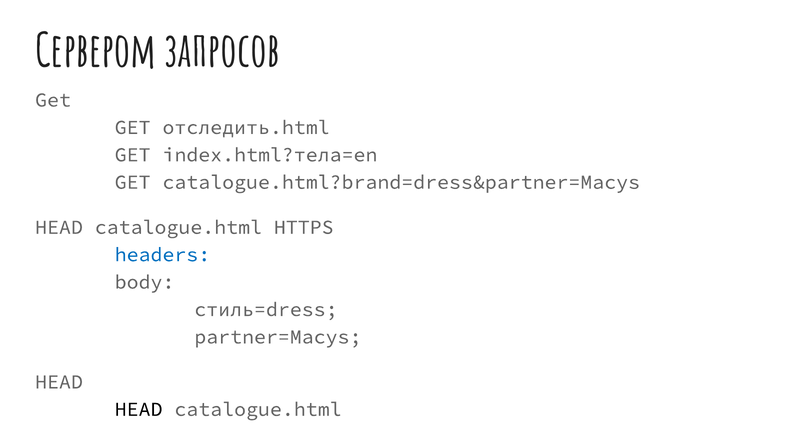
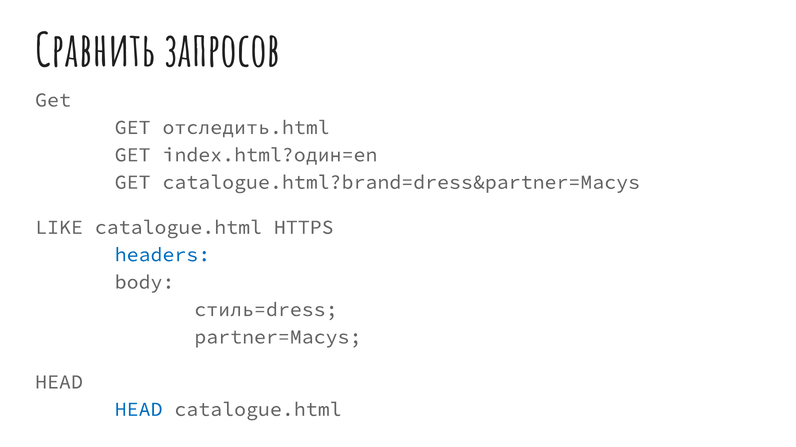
Сервером: Сервером -> Сравнить
index.html?тела=en: index.html?тела=en -> index.html?один=en
HEAD at (59, 228): HEAD -> LIKE
HEAD at (139, 410) colour: black -> blue
